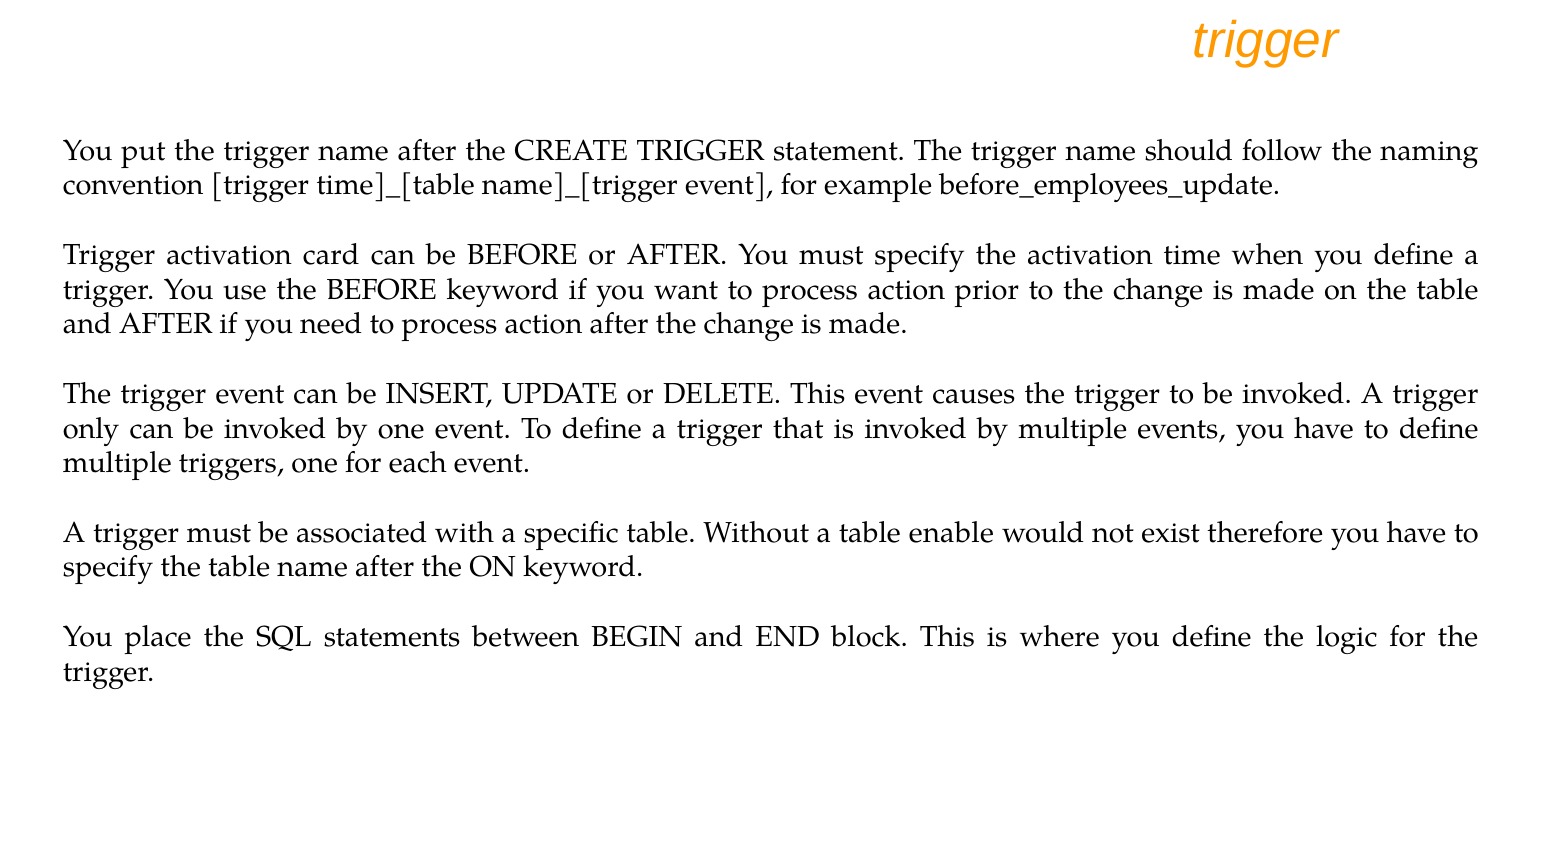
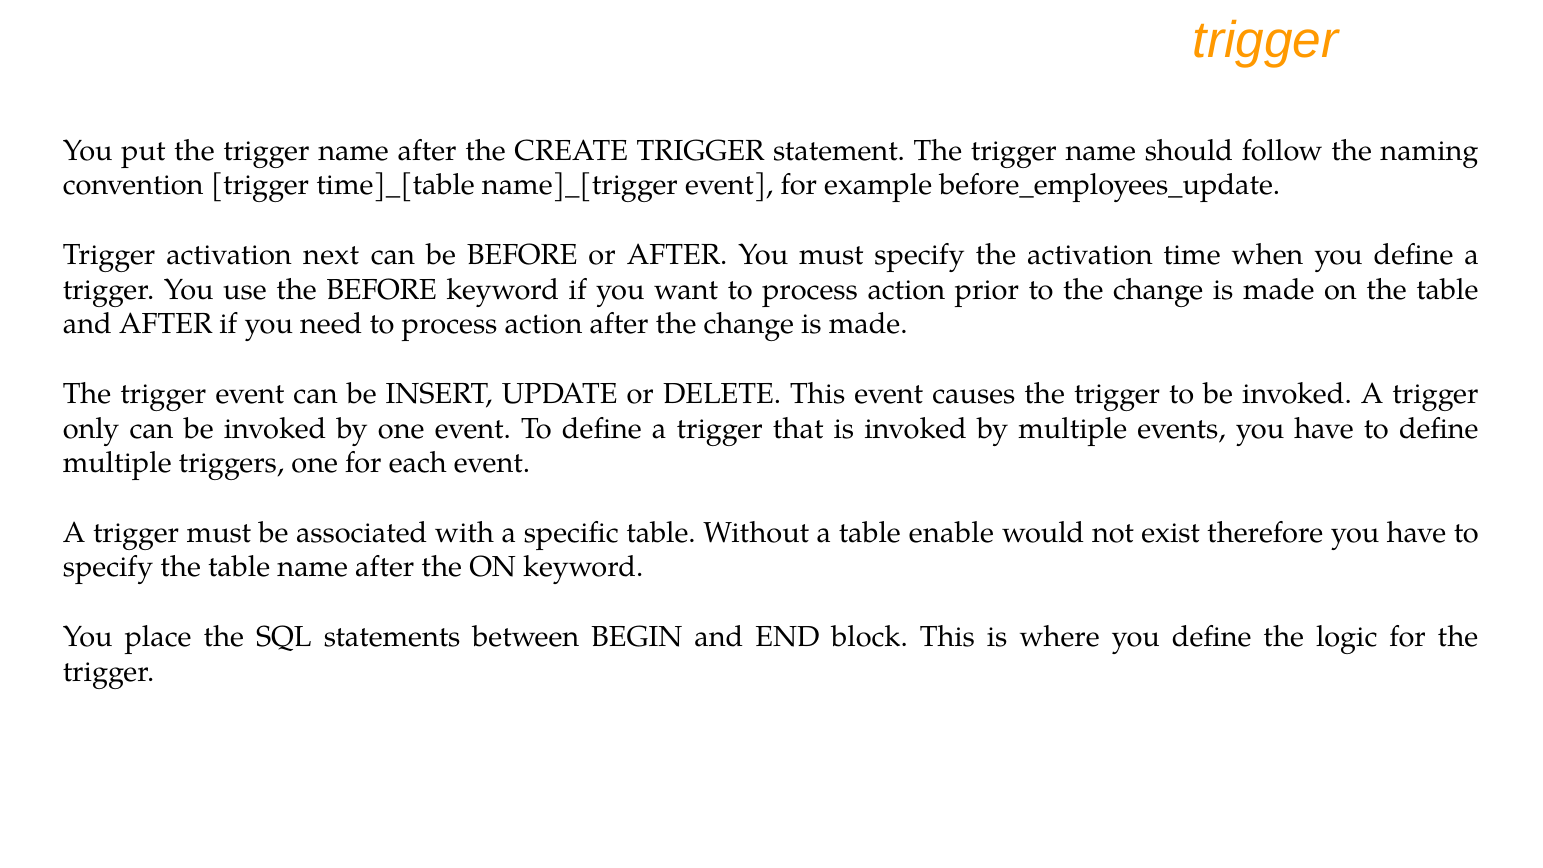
card: card -> next
